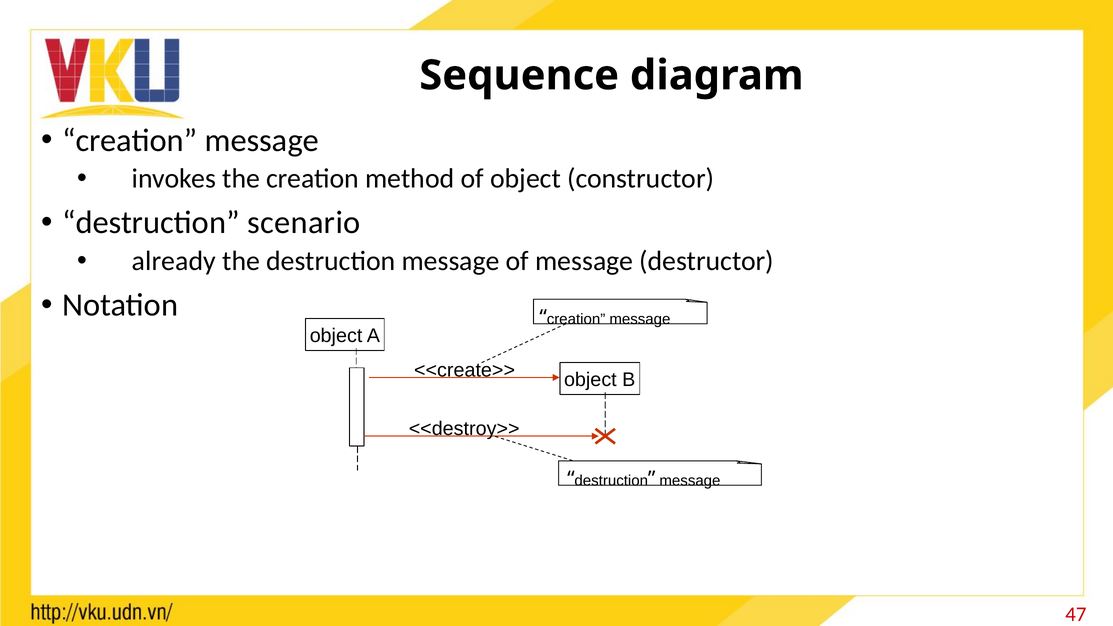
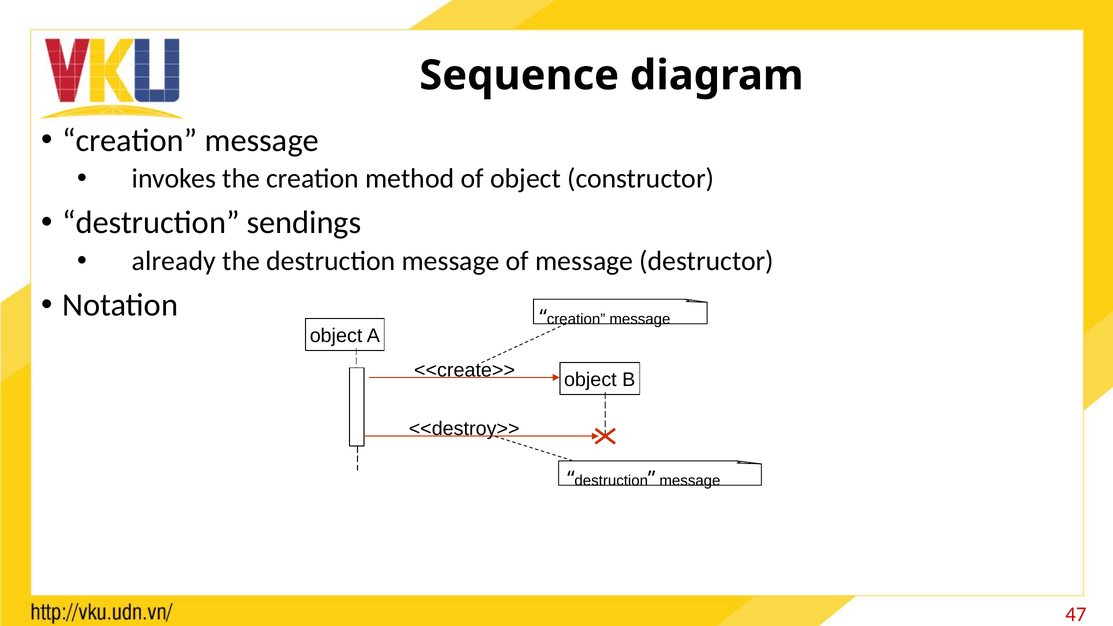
scenario: scenario -> sendings
